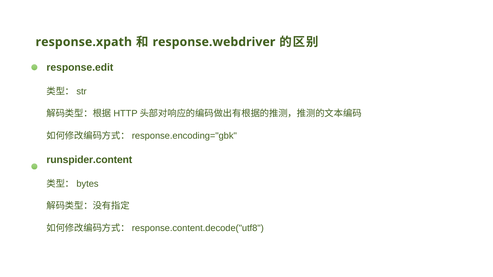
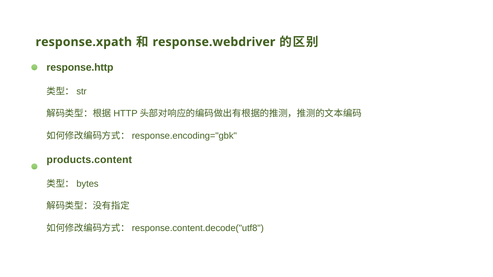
response.edit: response.edit -> response.http
runspider.content: runspider.content -> products.content
